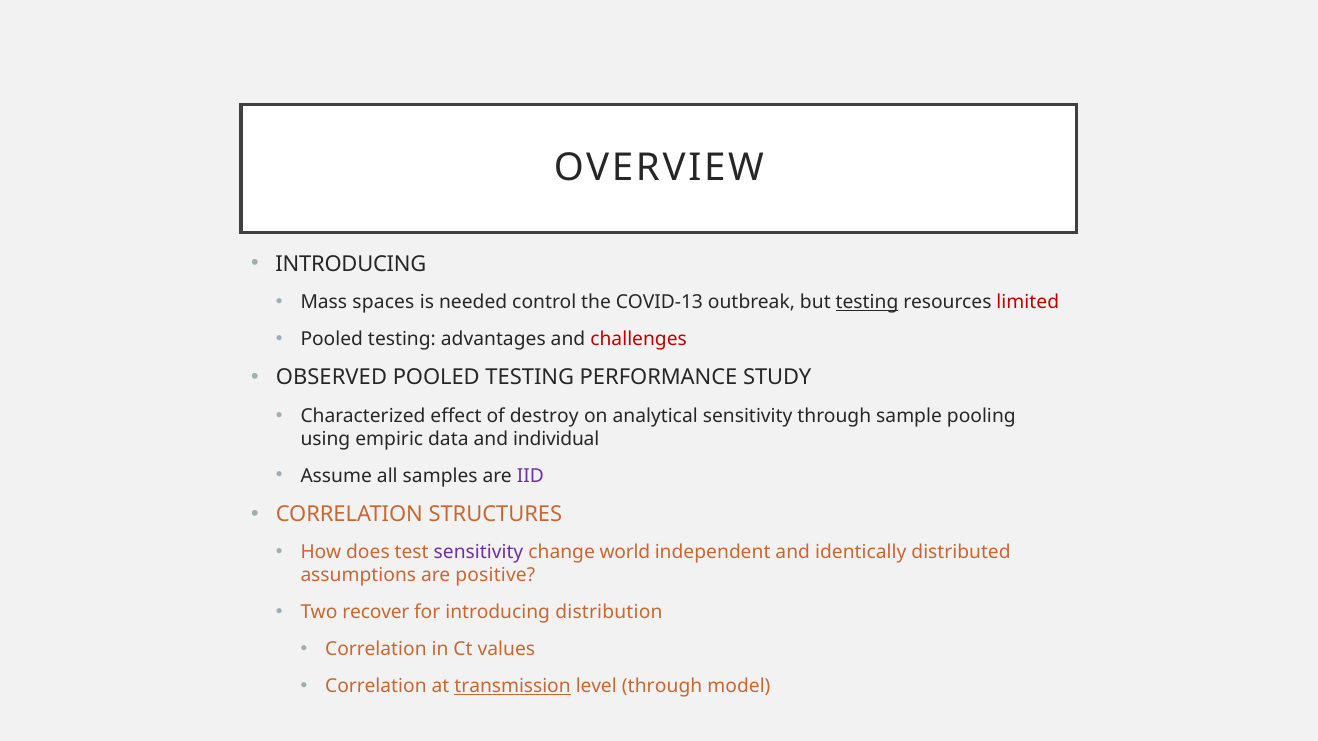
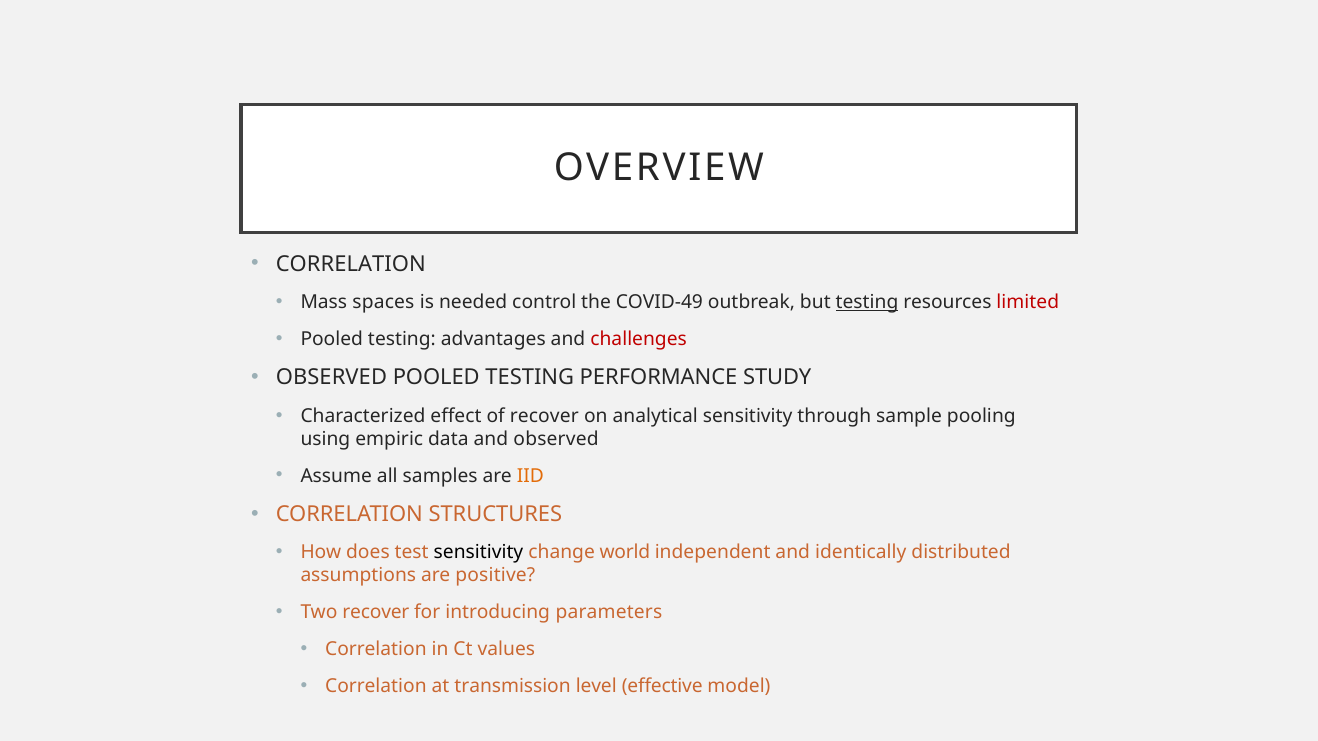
INTRODUCING at (351, 264): INTRODUCING -> CORRELATION
COVID-13: COVID-13 -> COVID-49
of destroy: destroy -> recover
and individual: individual -> observed
IID colour: purple -> orange
sensitivity at (478, 553) colour: purple -> black
distribution: distribution -> parameters
transmission underline: present -> none
level through: through -> effective
